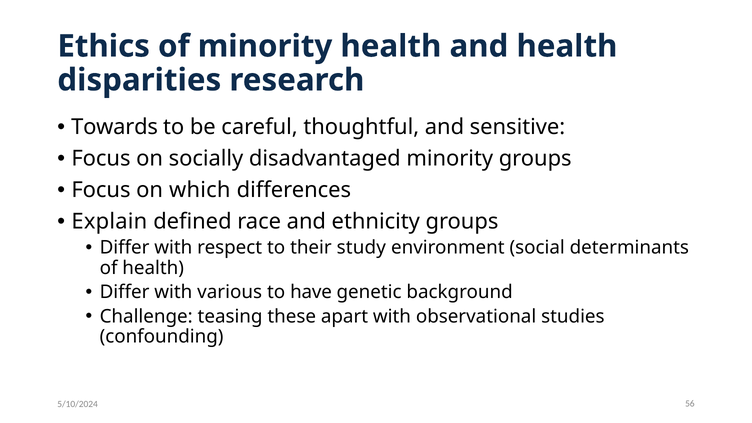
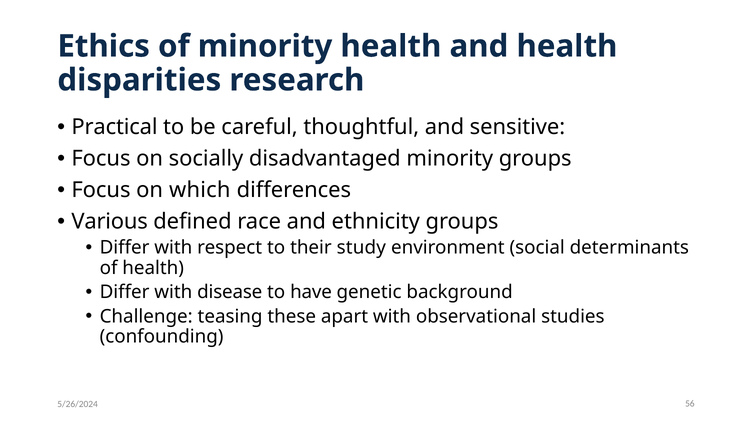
Towards: Towards -> Practical
Explain: Explain -> Various
various: various -> disease
5/10/2024: 5/10/2024 -> 5/26/2024
